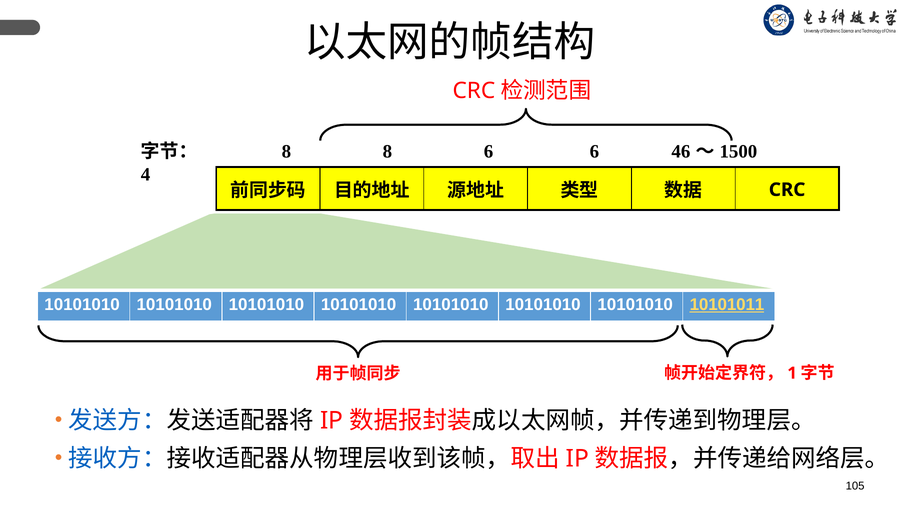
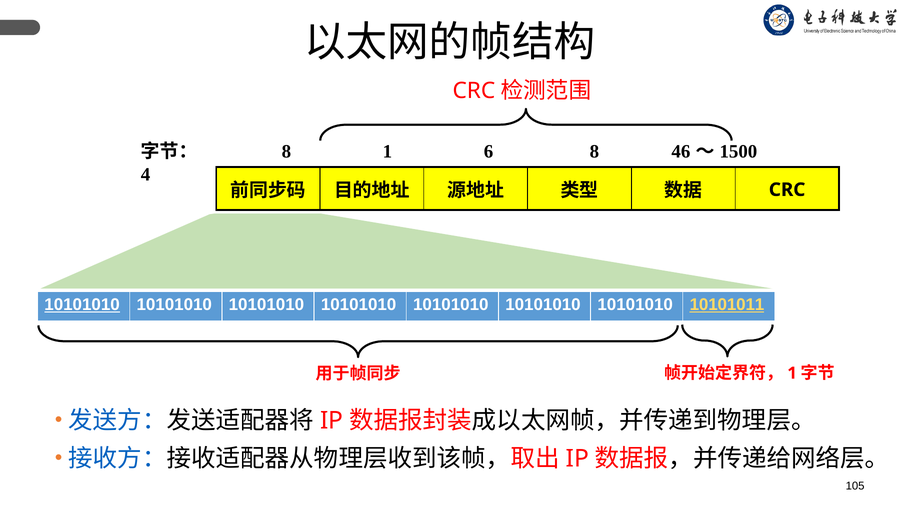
8 8: 8 -> 1
6 6: 6 -> 8
10101010 at (82, 305) underline: none -> present
